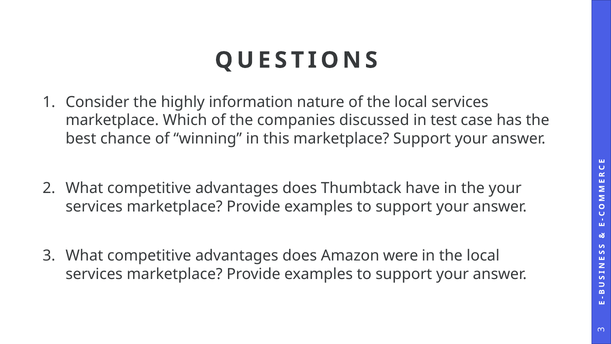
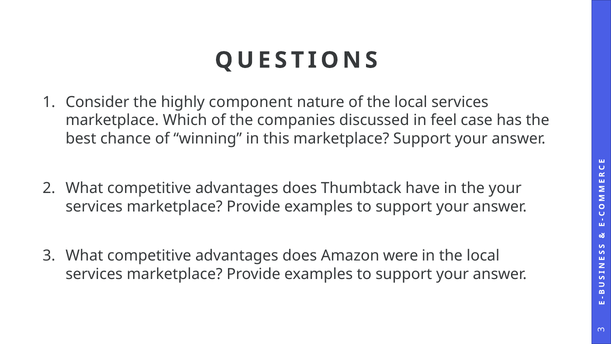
information: information -> component
test: test -> feel
